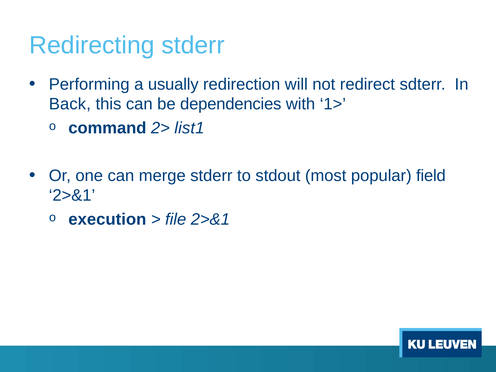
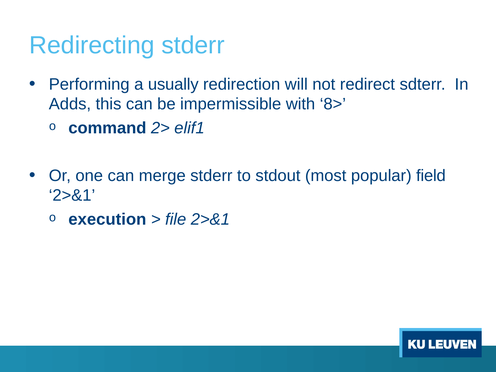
Back: Back -> Adds
dependencies: dependencies -> impermissible
1>: 1> -> 8>
list1: list1 -> elif1
